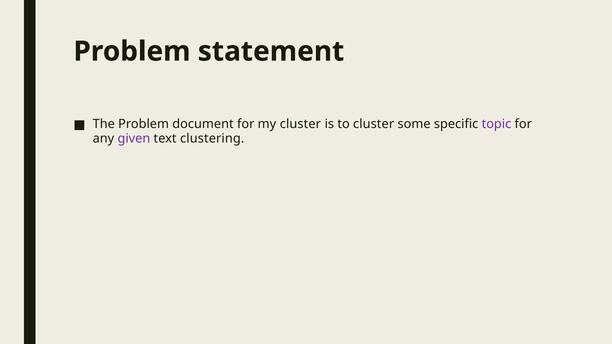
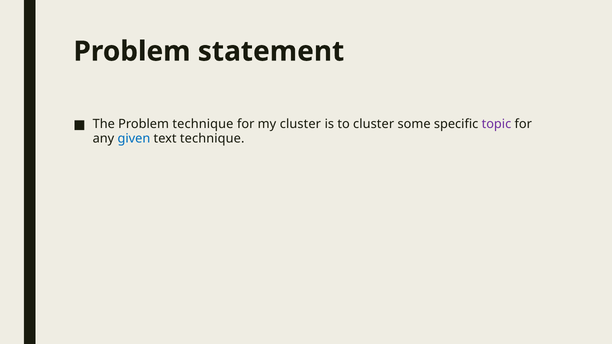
Problem document: document -> technique
given colour: purple -> blue
text clustering: clustering -> technique
